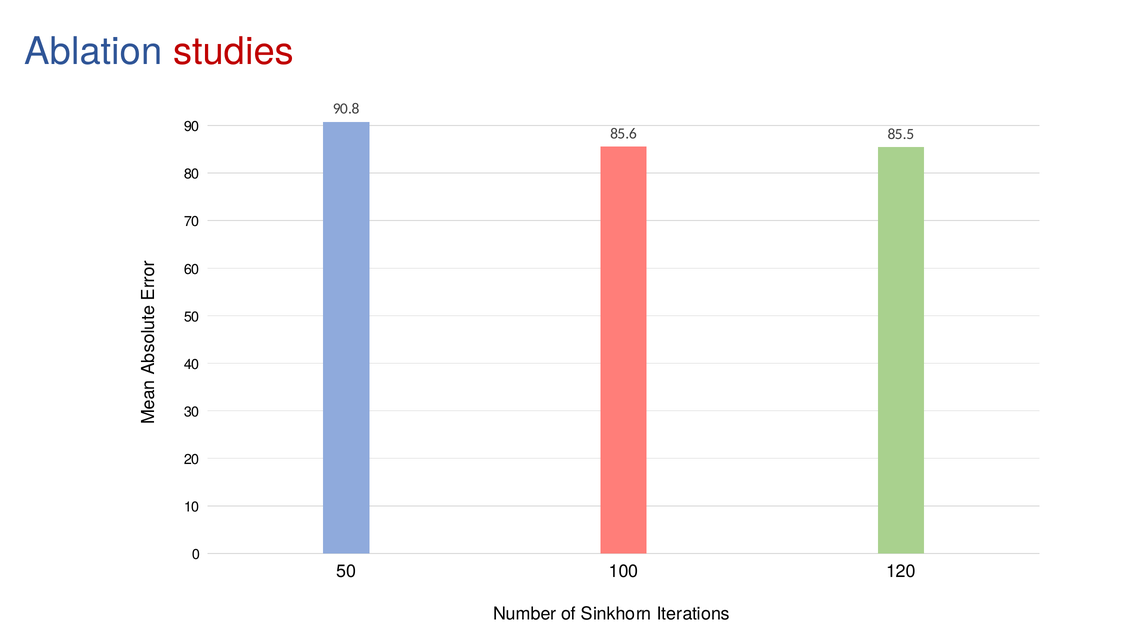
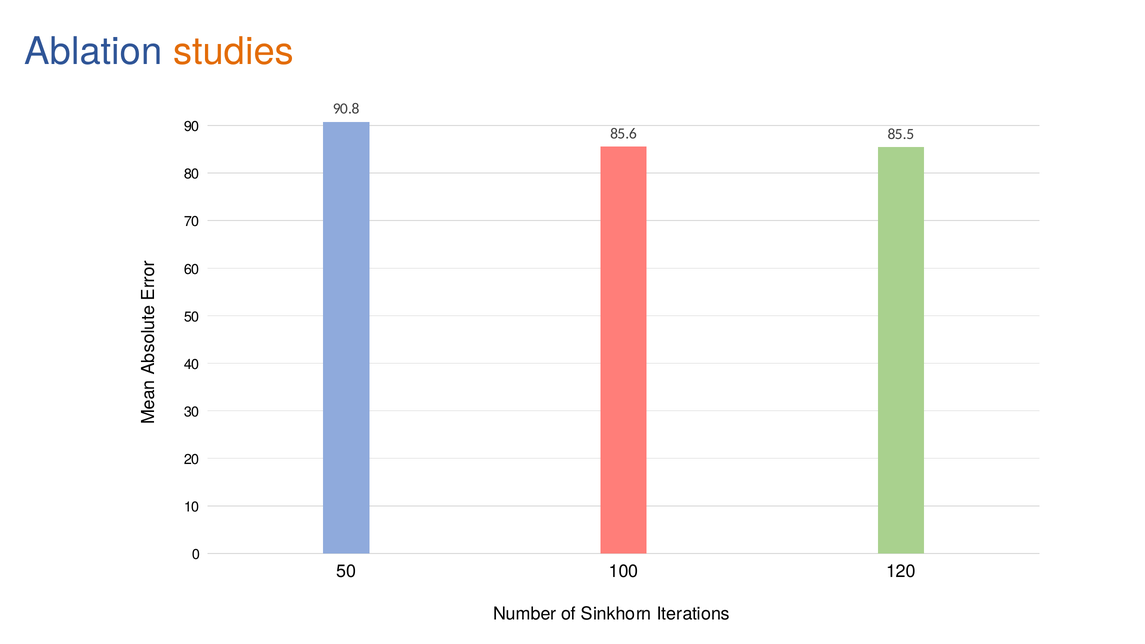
studies colour: red -> orange
